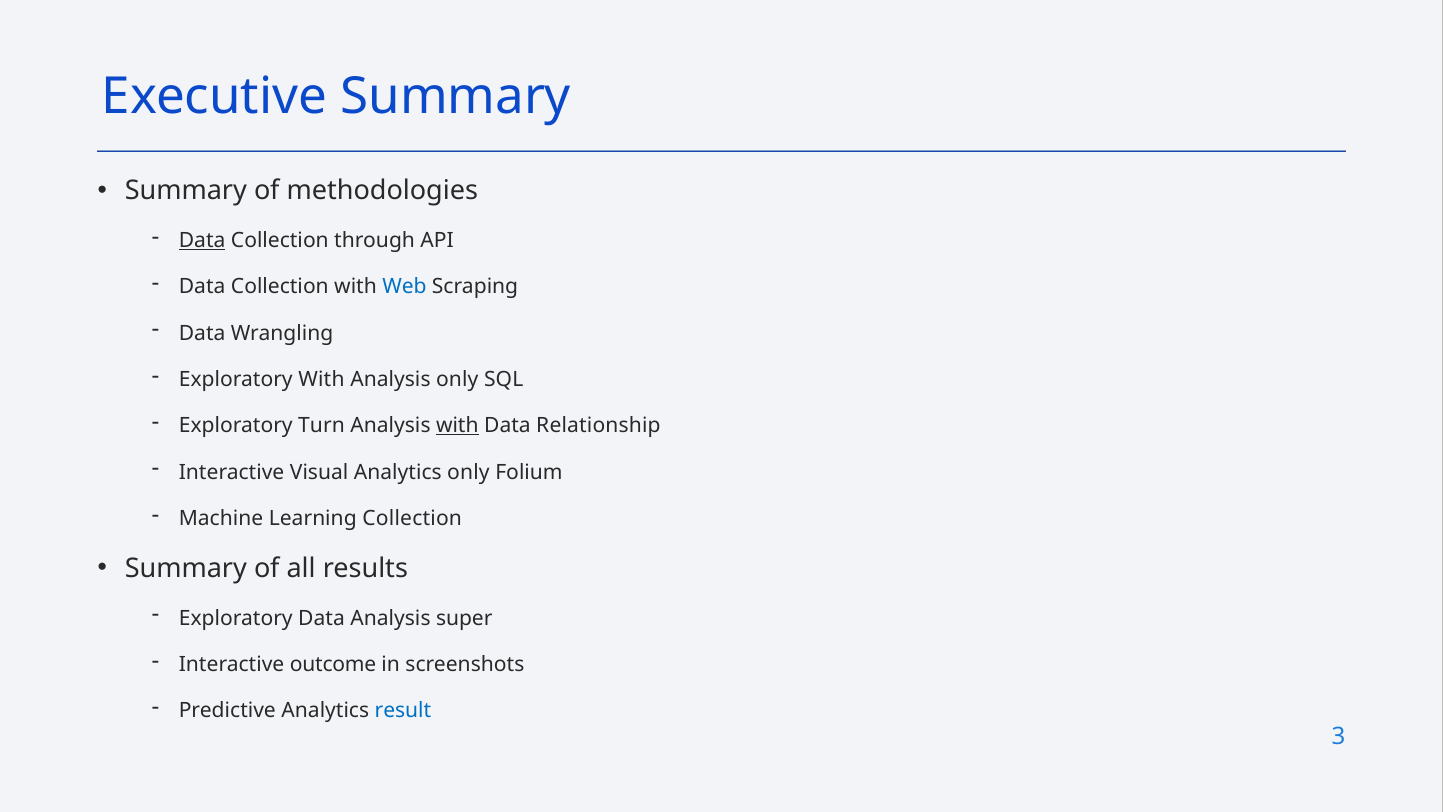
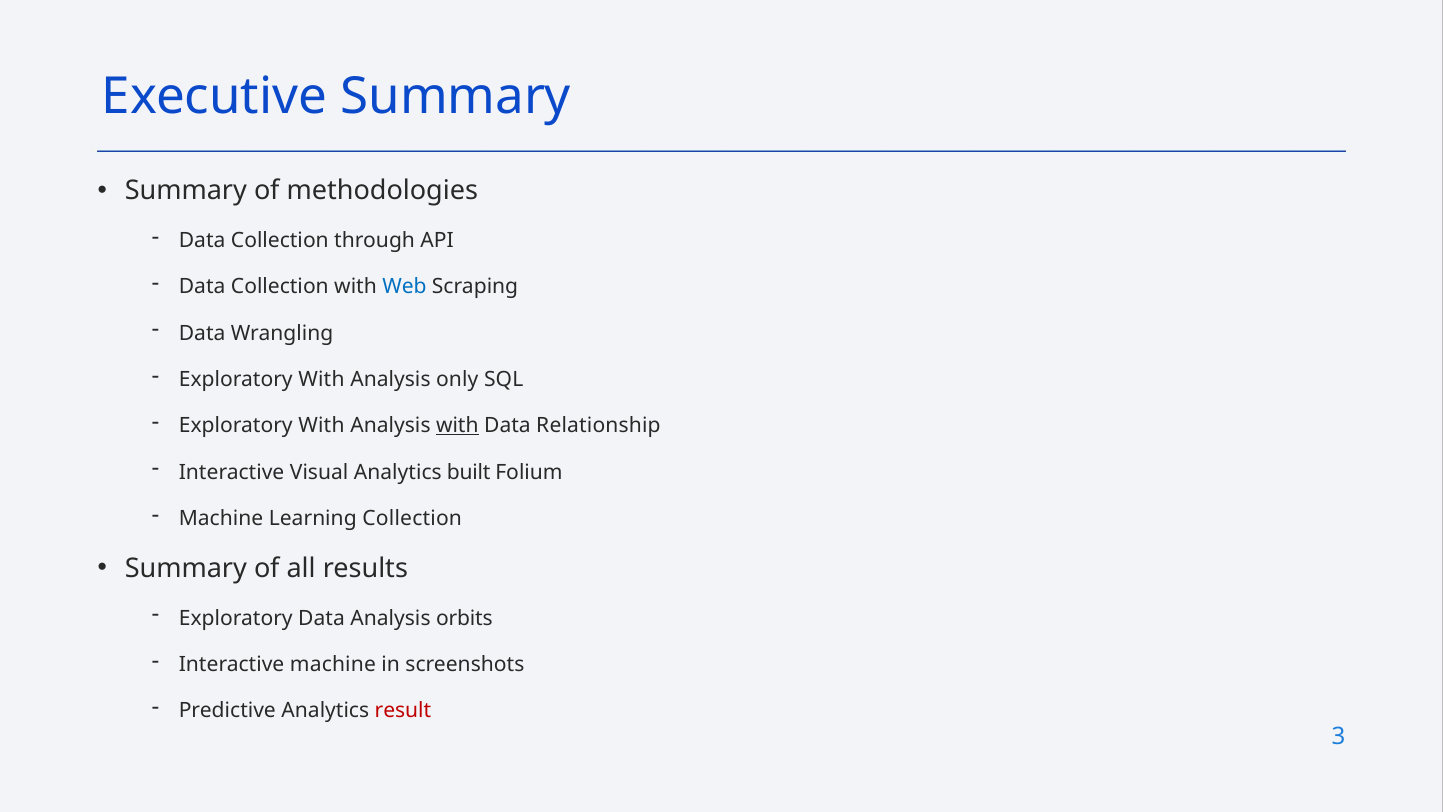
Data at (202, 240) underline: present -> none
Turn at (321, 426): Turn -> With
Analytics only: only -> built
super: super -> orbits
Interactive outcome: outcome -> machine
result colour: blue -> red
